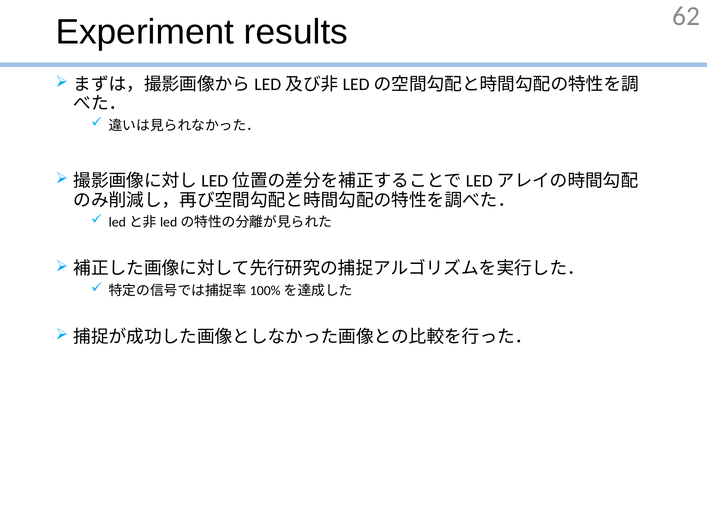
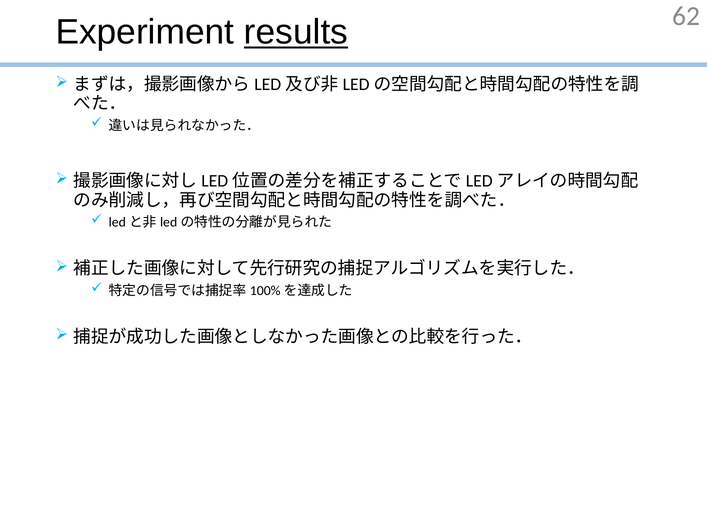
results underline: none -> present
